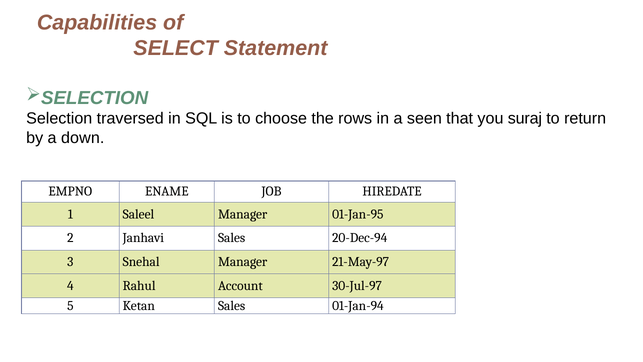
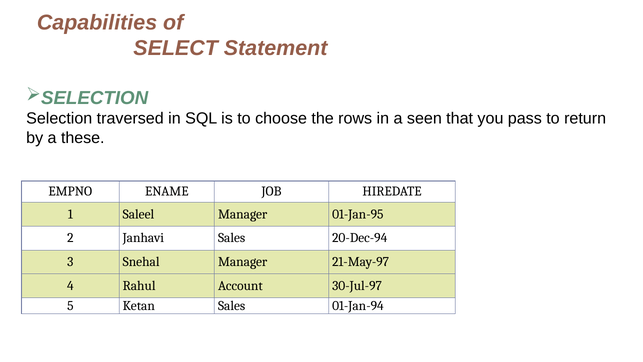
suraj: suraj -> pass
down: down -> these
